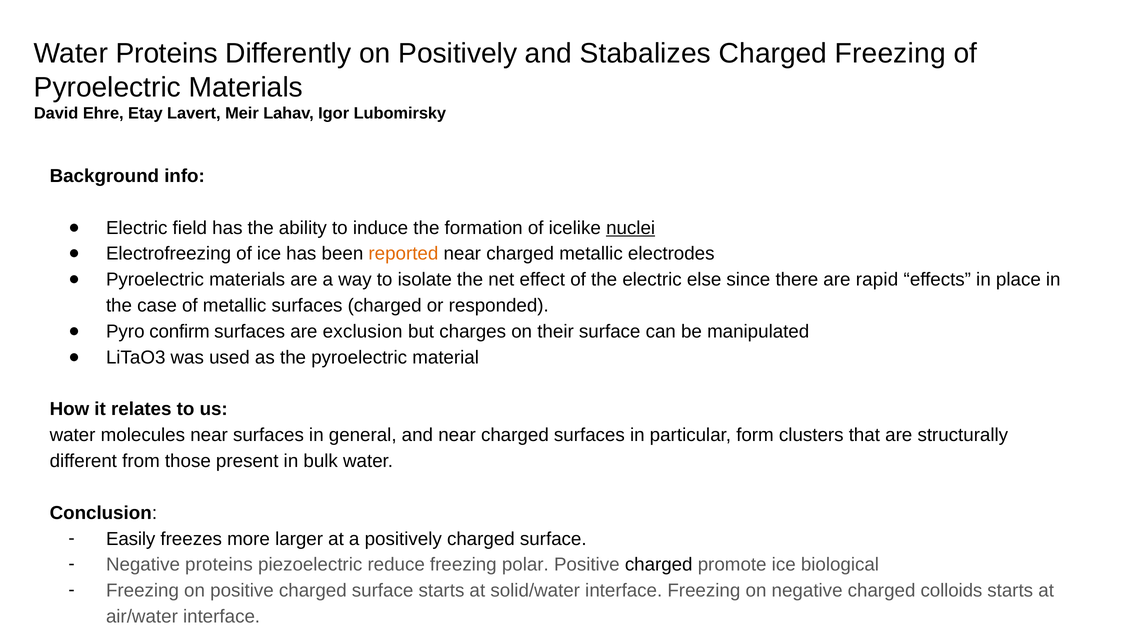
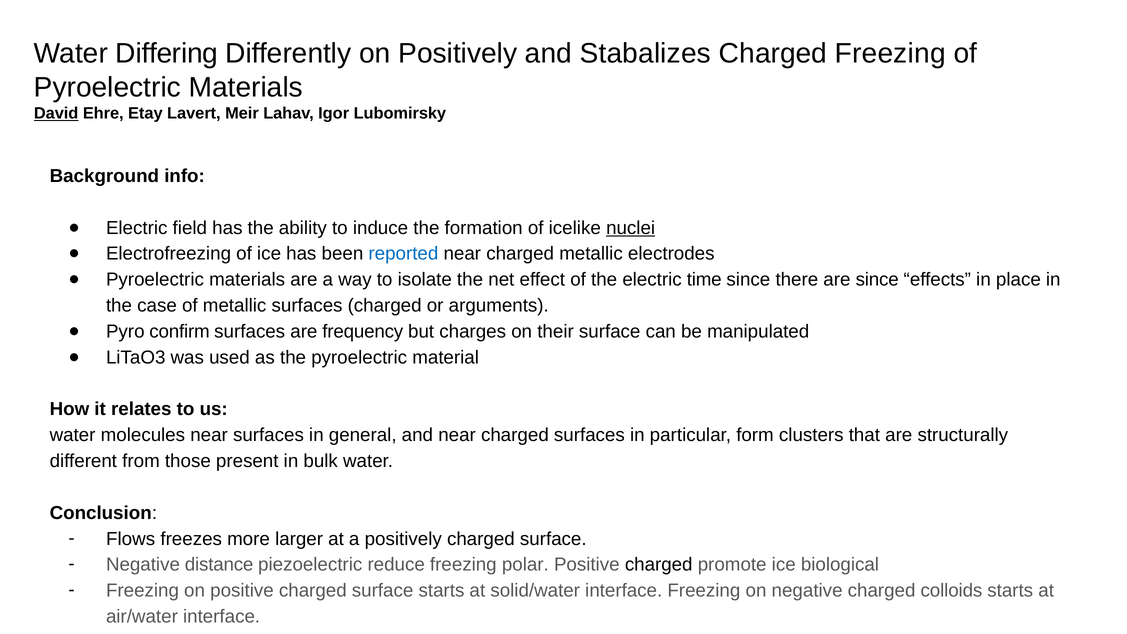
Water Proteins: Proteins -> Differing
David underline: none -> present
reported colour: orange -> blue
else: else -> time
are rapid: rapid -> since
responded: responded -> arguments
exclusion: exclusion -> frequency
Easily: Easily -> Flows
Negative proteins: proteins -> distance
